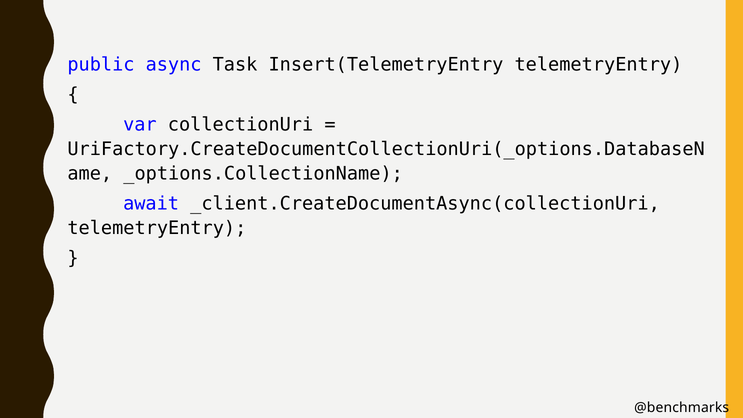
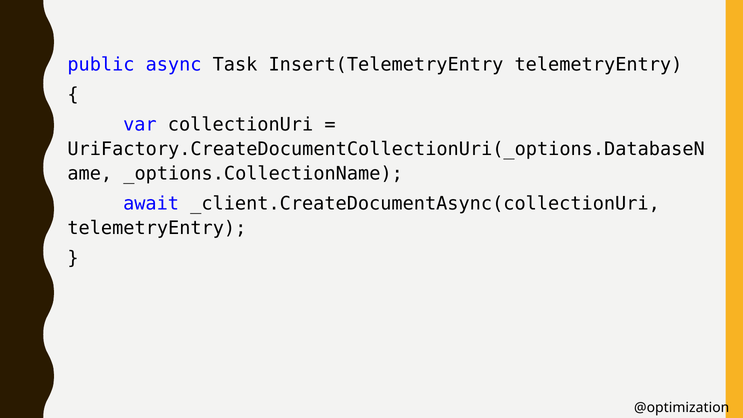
@benchmarks: @benchmarks -> @optimization
